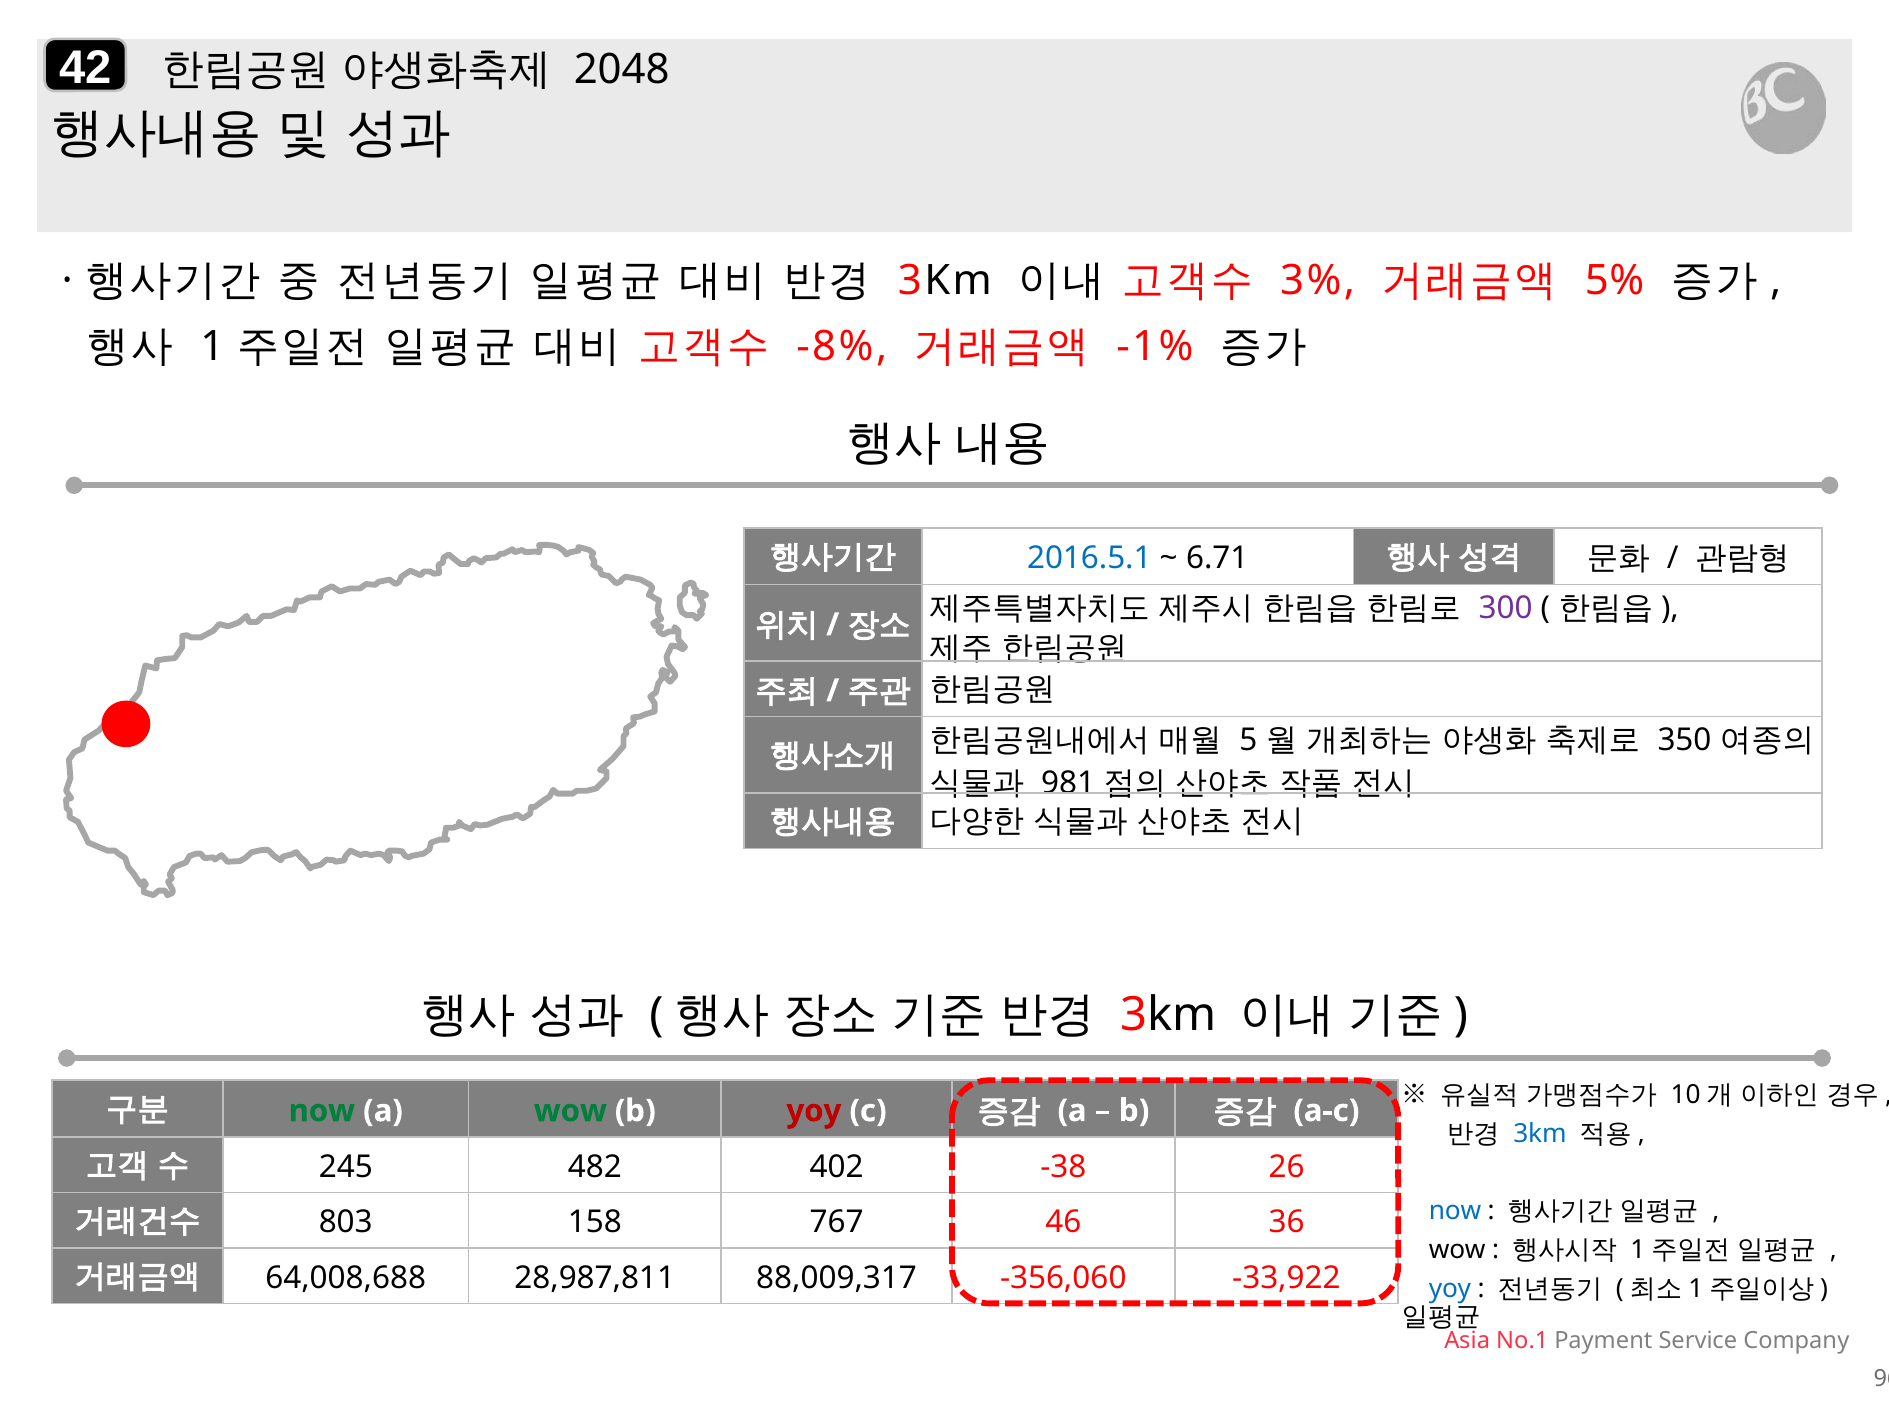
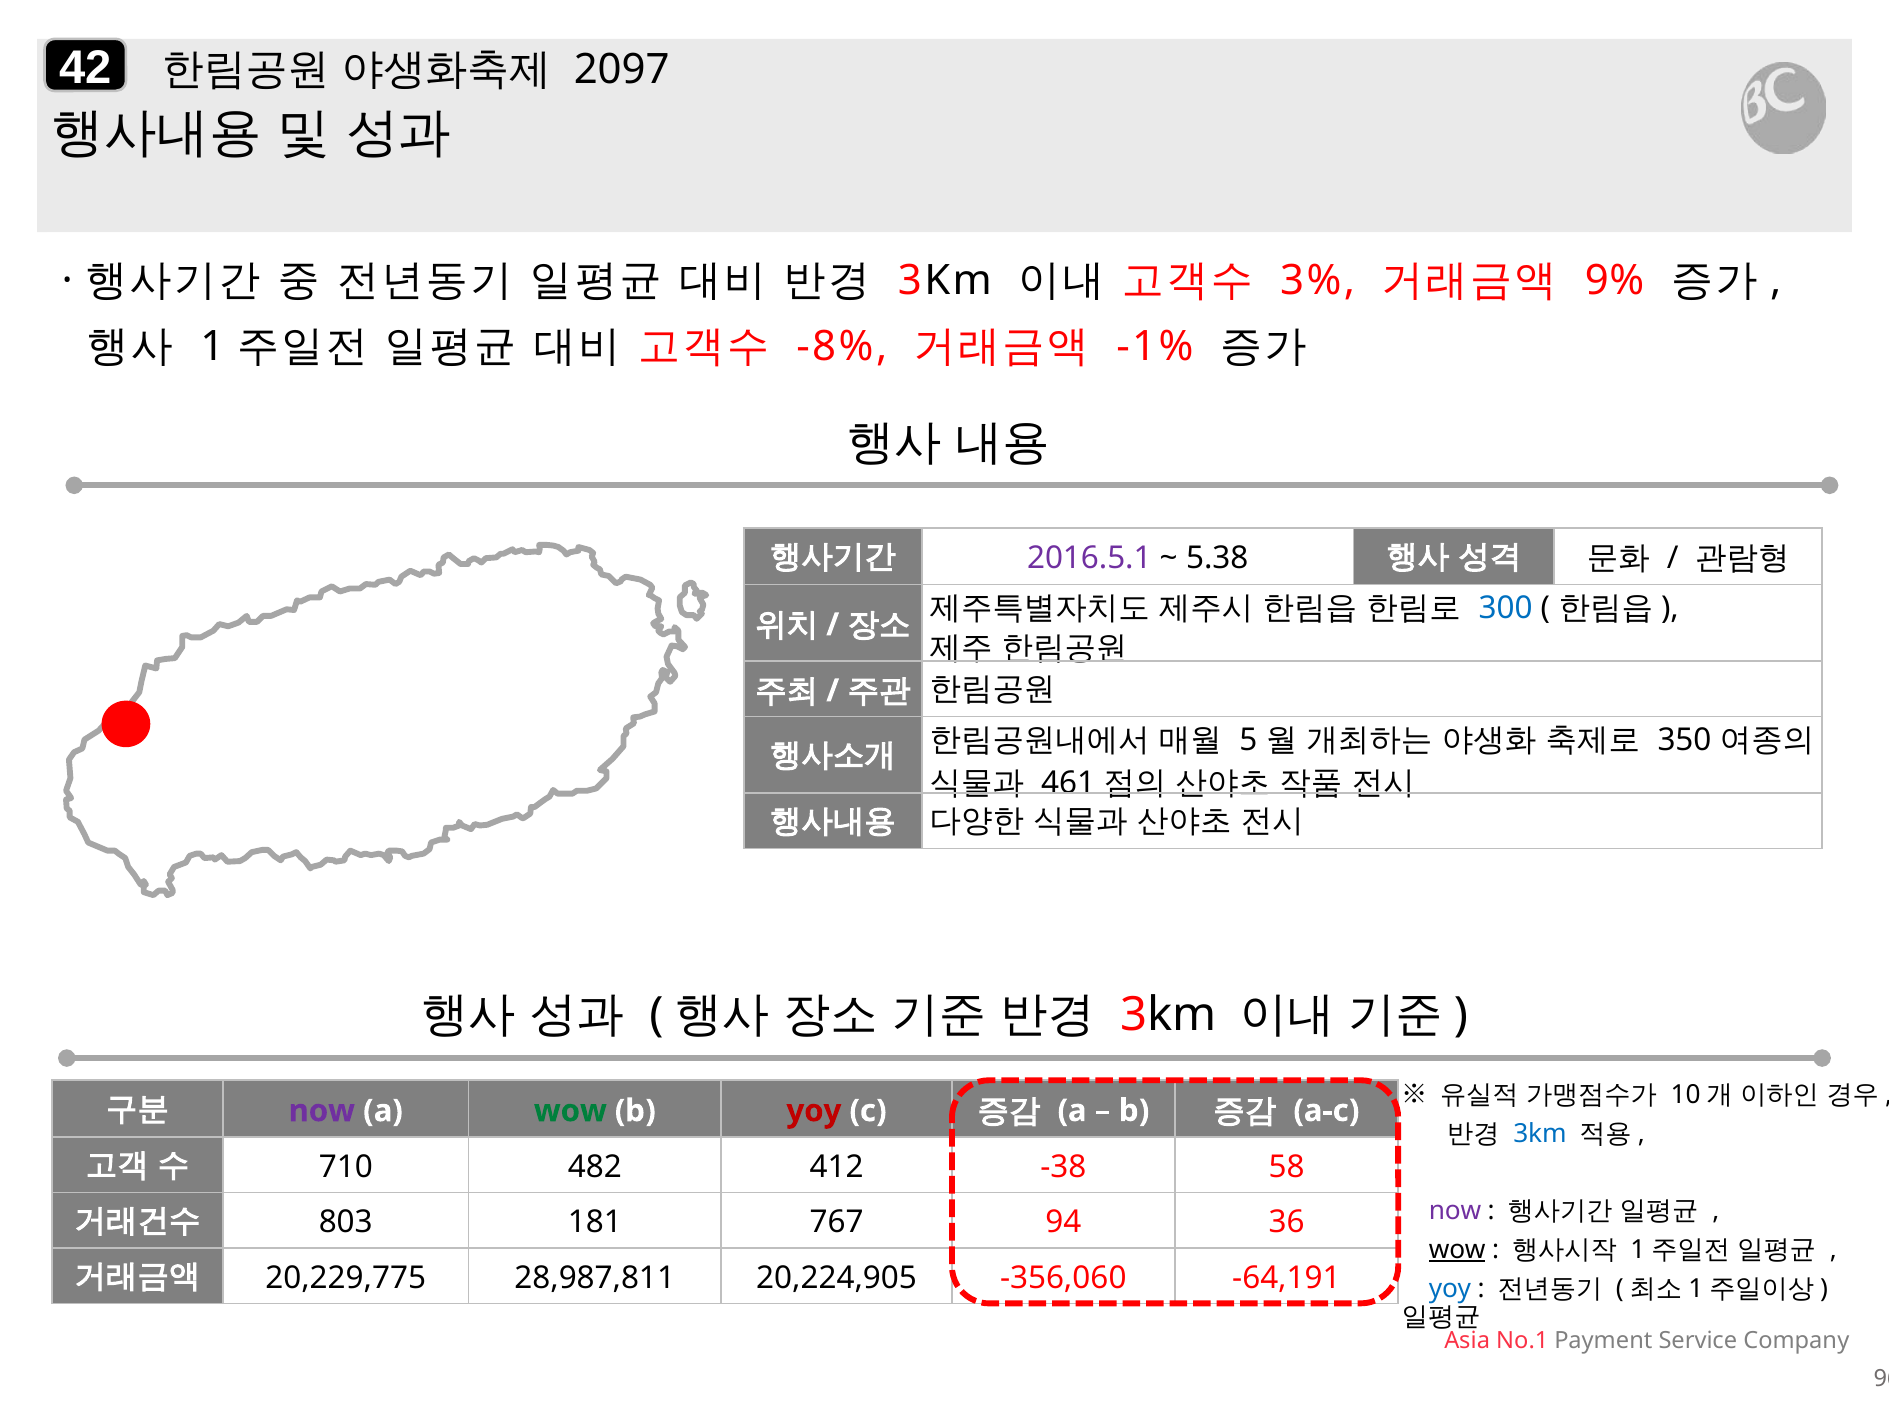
2048: 2048 -> 2097
5%: 5% -> 9%
2016.5.1 colour: blue -> purple
6.71: 6.71 -> 5.38
300 colour: purple -> blue
981: 981 -> 461
now at (322, 1111) colour: green -> purple
245: 245 -> 710
402: 402 -> 412
26: 26 -> 58
now at (1455, 1211) colour: blue -> purple
158: 158 -> 181
46: 46 -> 94
wow at (1457, 1250) underline: none -> present
64,008,688: 64,008,688 -> 20,229,775
88,009,317: 88,009,317 -> 20,224,905
-33,922: -33,922 -> -64,191
